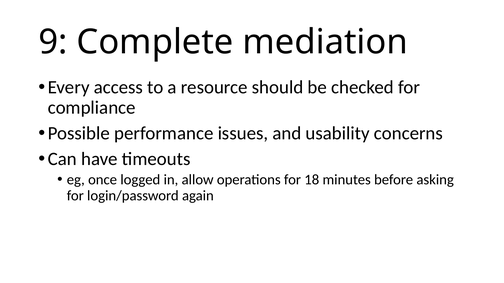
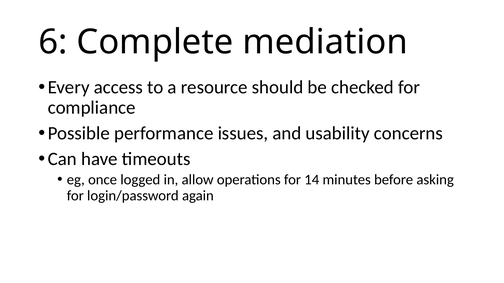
9: 9 -> 6
18: 18 -> 14
